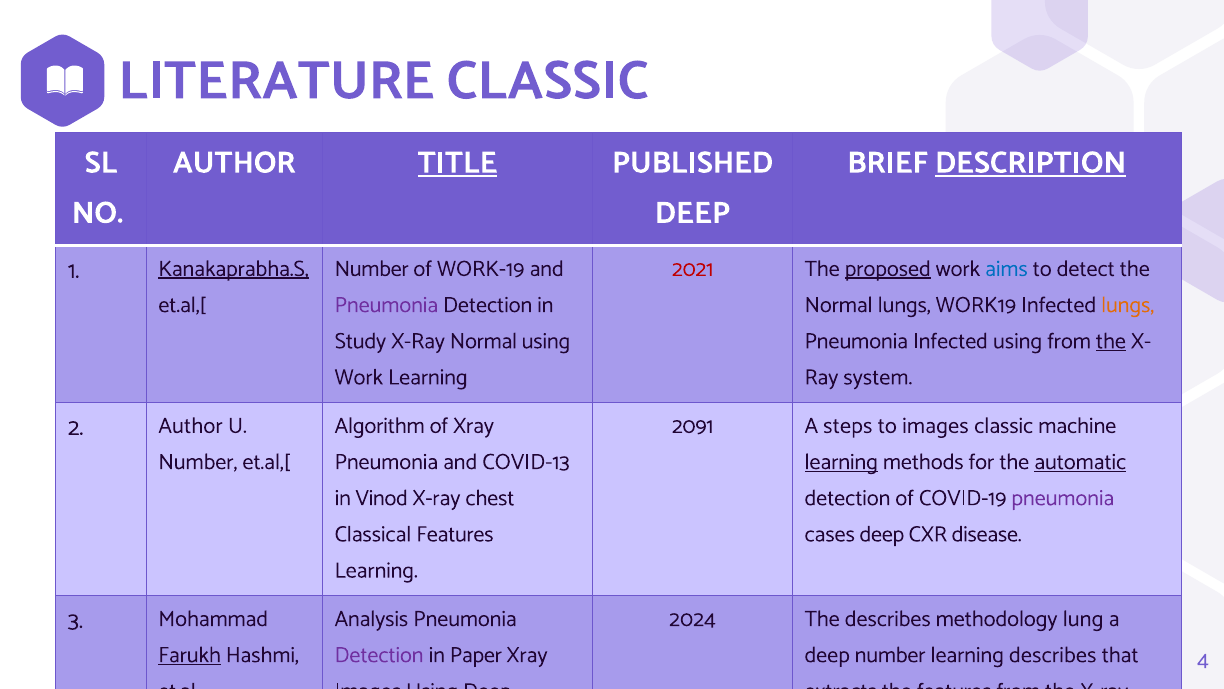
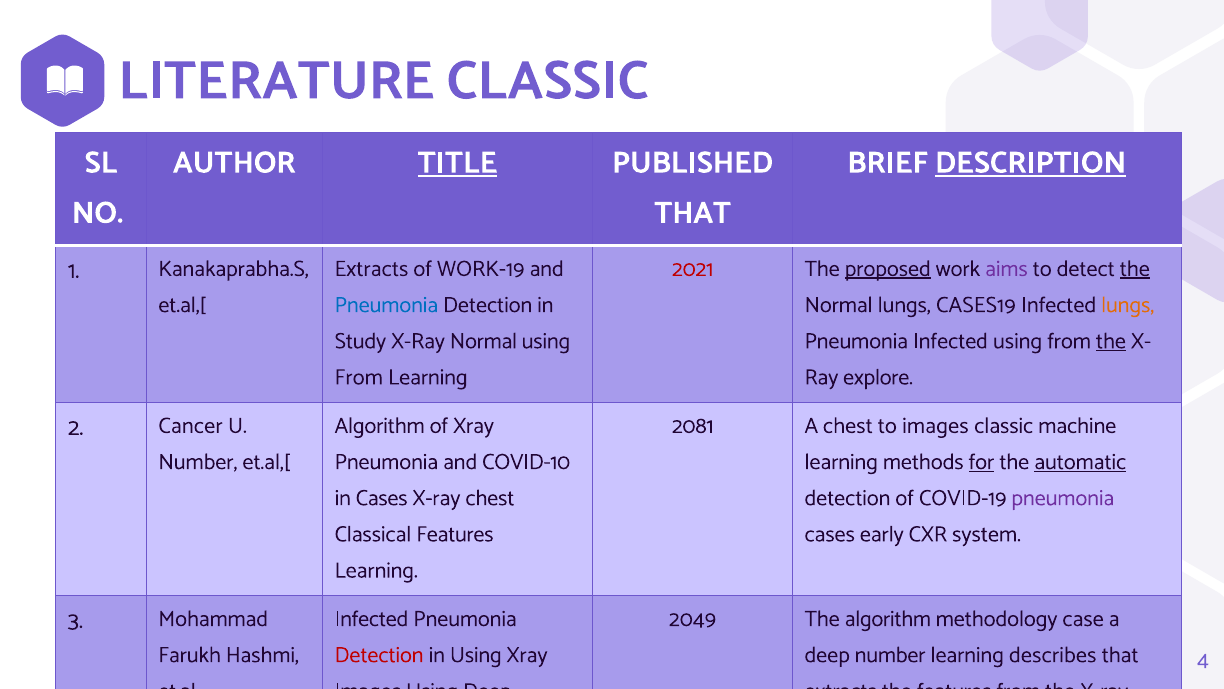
DEEP at (692, 213): DEEP -> THAT
Number at (372, 268): Number -> Extracts
aims colour: blue -> purple
the at (1135, 268) underline: none -> present
Kanakaprabha.S underline: present -> none
Pneumonia at (386, 305) colour: purple -> blue
WORK19: WORK19 -> CASES19
Work at (359, 377): Work -> From
system: system -> explore
2091: 2091 -> 2081
A steps: steps -> chest
2 Author: Author -> Cancer
COVID-13: COVID-13 -> COVID-10
learning at (841, 461) underline: present -> none
for underline: none -> present
in Vinod: Vinod -> Cases
cases deep: deep -> early
CXR disease: disease -> system
Analysis at (371, 618): Analysis -> Infected
2024: 2024 -> 2049
The describes: describes -> algorithm
methodology lung: lung -> case
Farukh underline: present -> none
Detection at (379, 654) colour: purple -> red
in Paper: Paper -> Using
